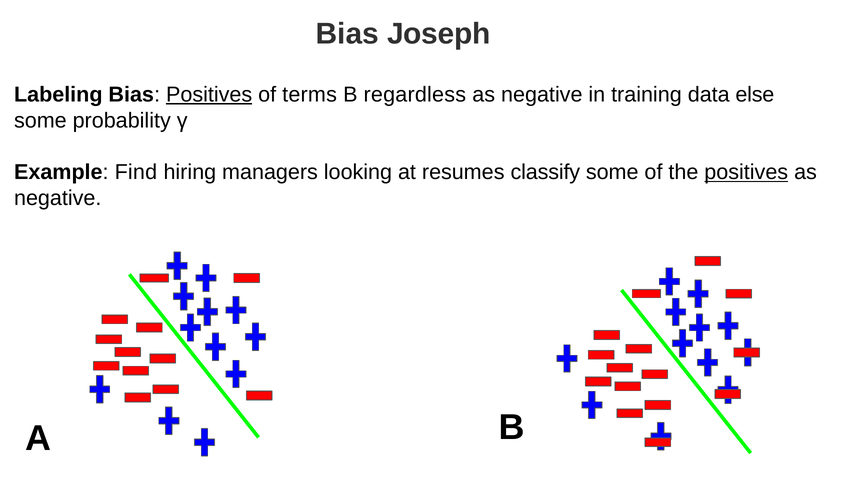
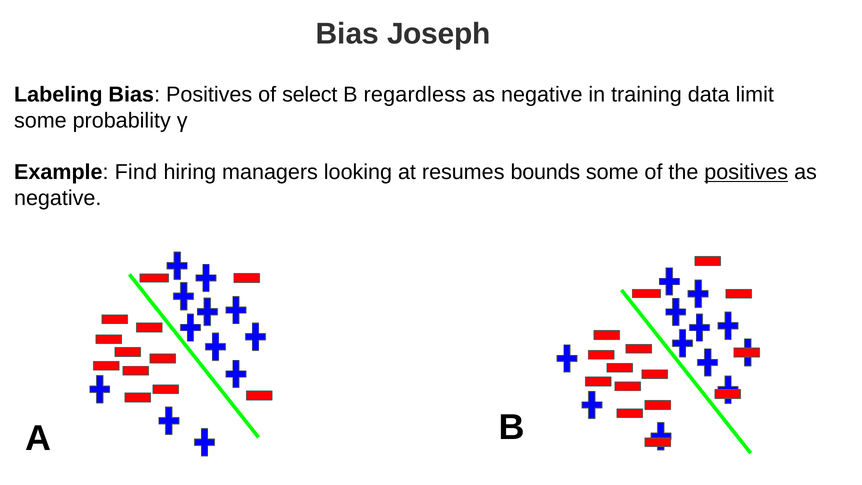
Positives at (209, 95) underline: present -> none
terms: terms -> select
else: else -> limit
classify: classify -> bounds
